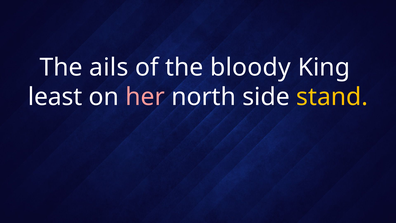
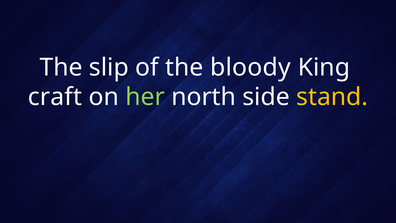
ails: ails -> slip
least: least -> craft
her colour: pink -> light green
